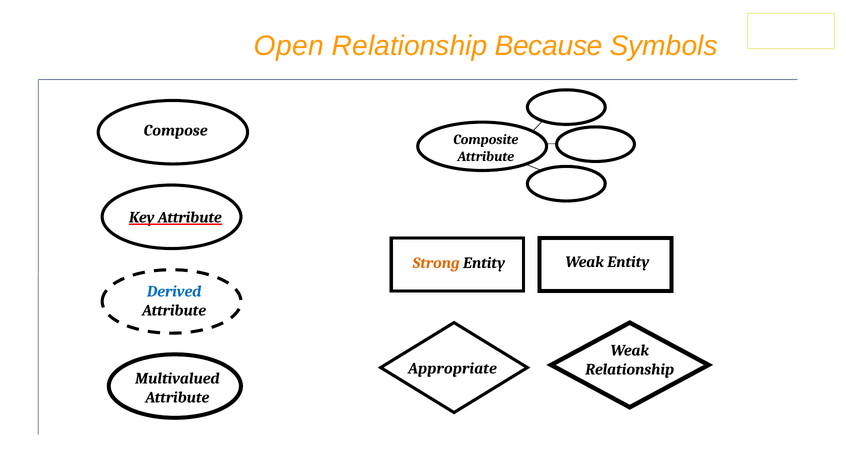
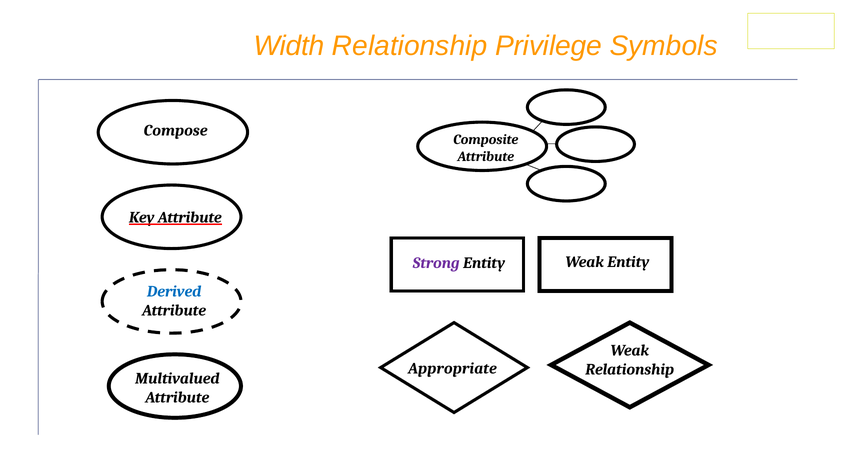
Open: Open -> Width
Because: Because -> Privilege
Strong colour: orange -> purple
